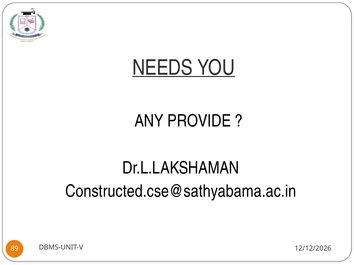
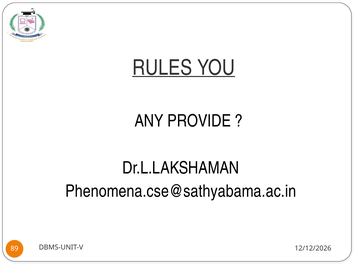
NEEDS: NEEDS -> RULES
Constructed.cse@sathyabama.ac.in: Constructed.cse@sathyabama.ac.in -> Phenomena.cse@sathyabama.ac.in
